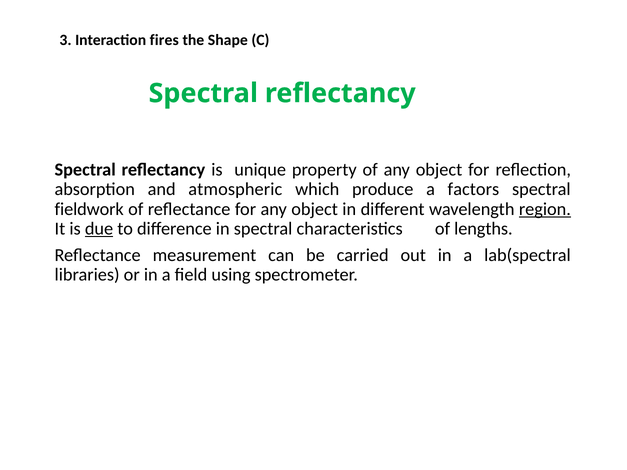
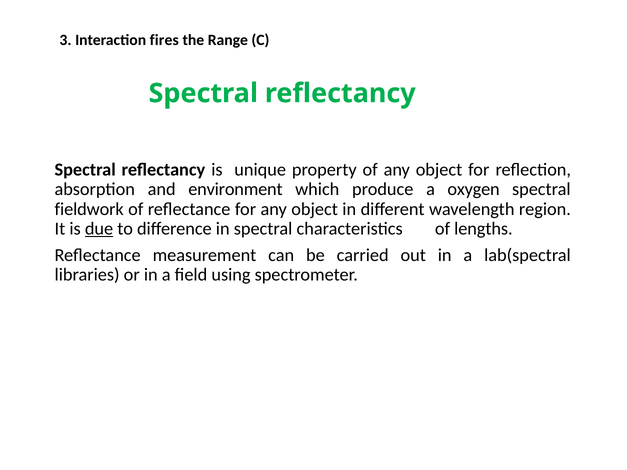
Shape: Shape -> Range
atmospheric: atmospheric -> environment
factors: factors -> oxygen
region underline: present -> none
